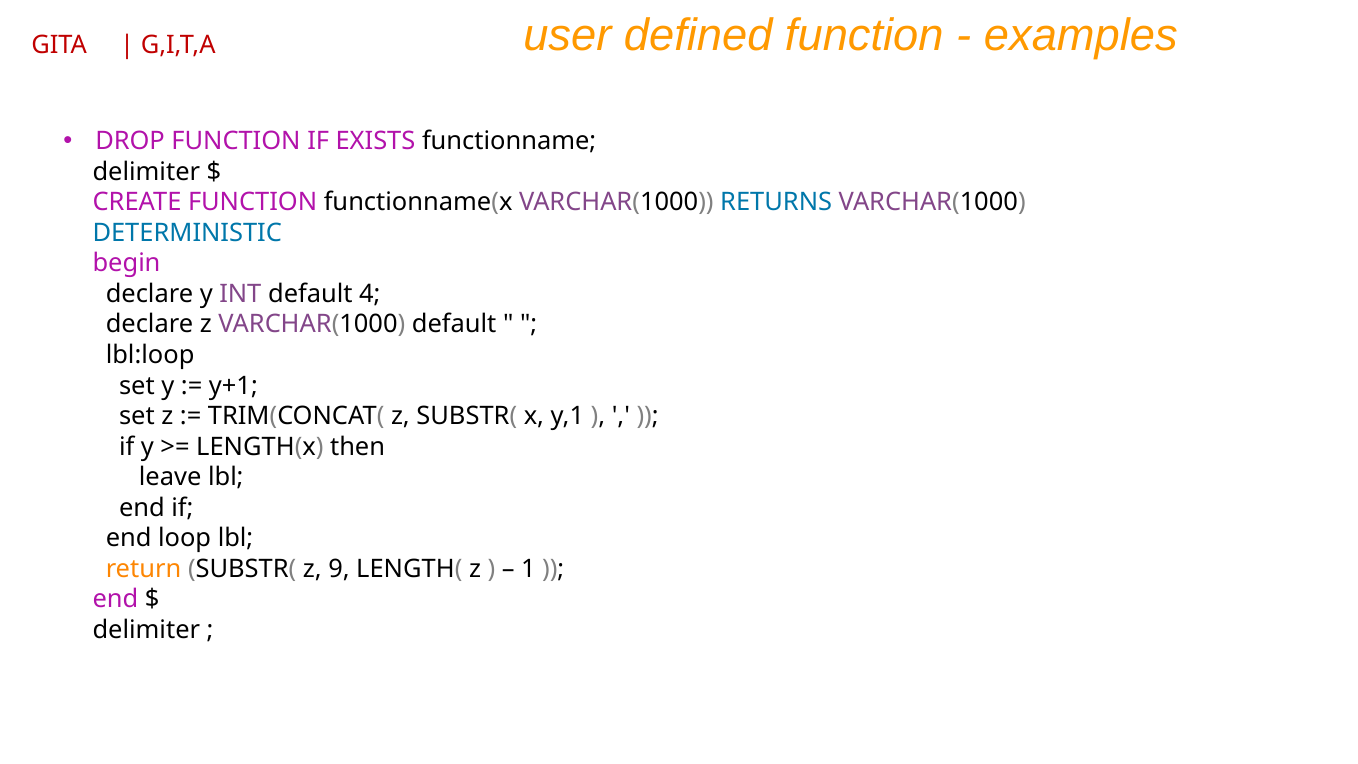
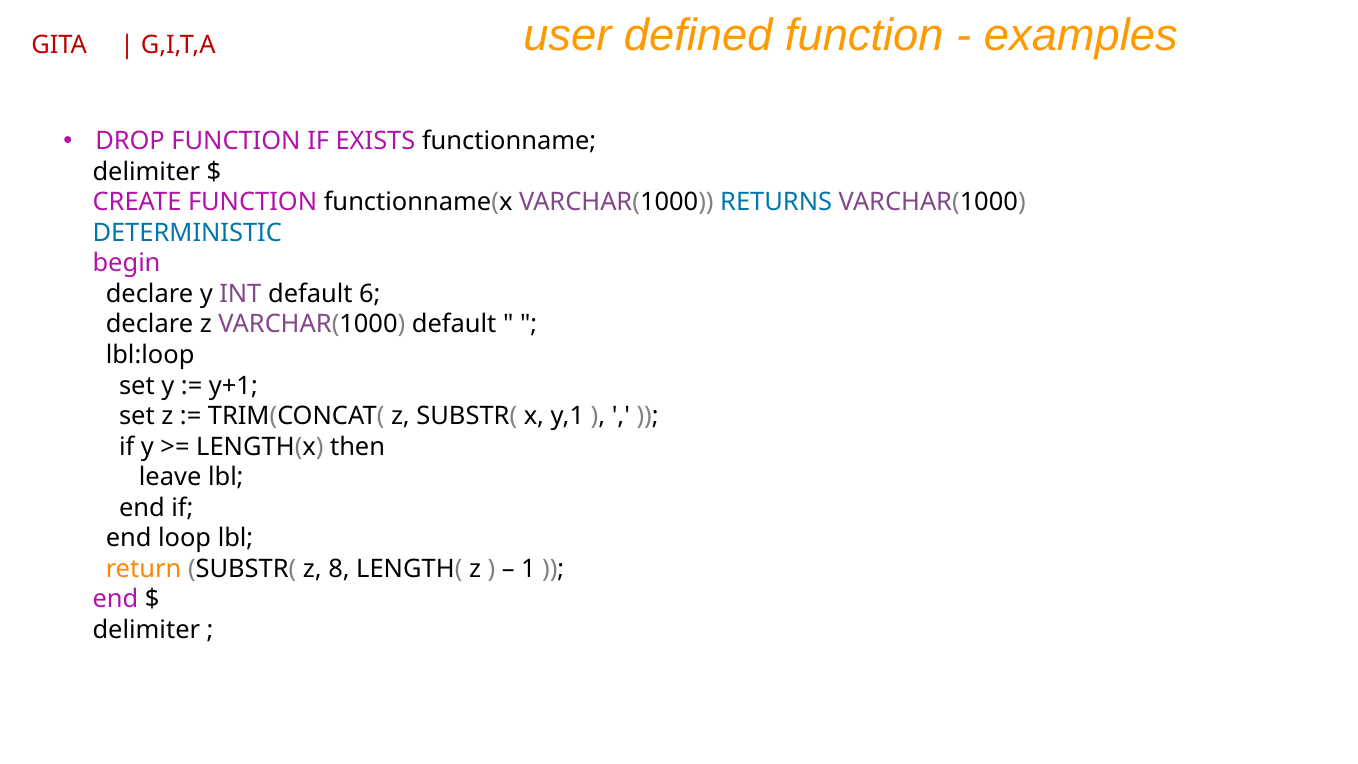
4: 4 -> 6
9: 9 -> 8
